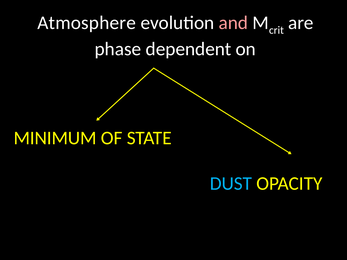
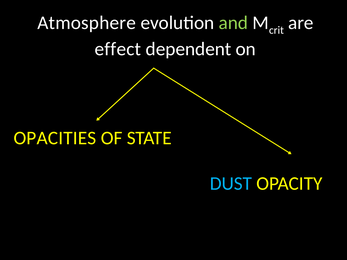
and colour: pink -> light green
phase: phase -> effect
MINIMUM: MINIMUM -> OPACITIES
